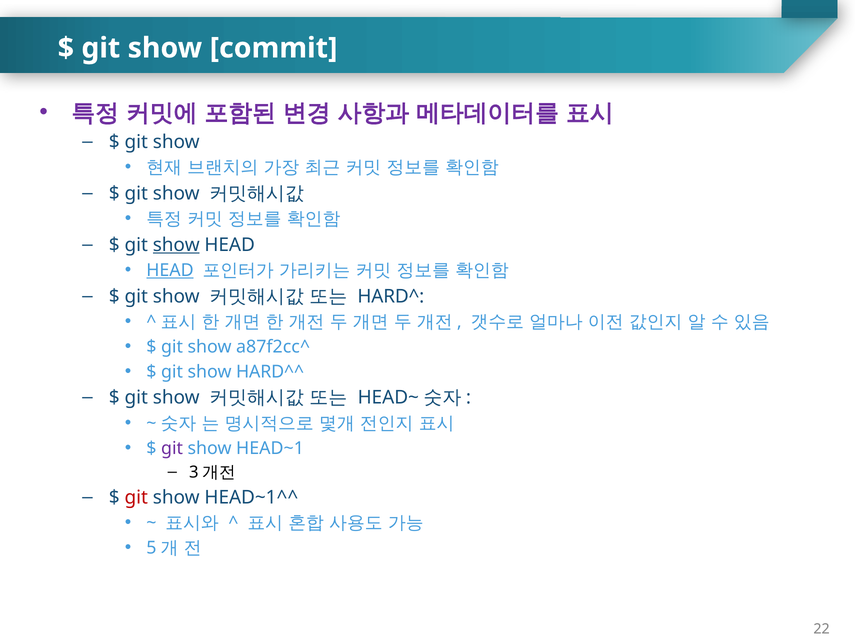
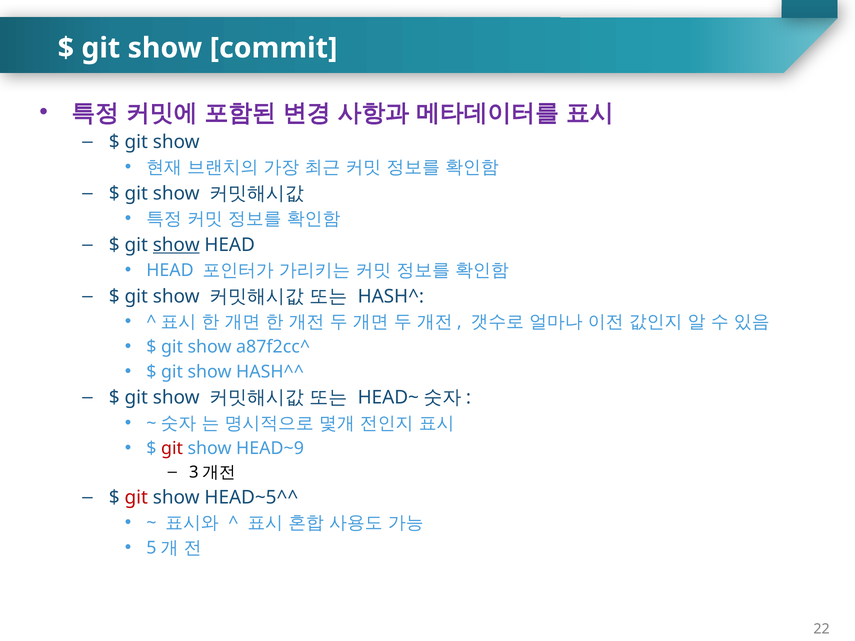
HEAD at (170, 271) underline: present -> none
HARD^: HARD^ -> HASH^
HARD^^: HARD^^ -> HASH^^
git at (172, 448) colour: purple -> red
HEAD~1: HEAD~1 -> HEAD~9
HEAD~1^^: HEAD~1^^ -> HEAD~5^^
